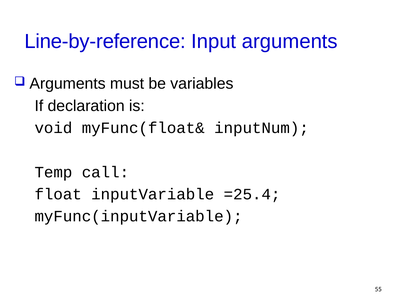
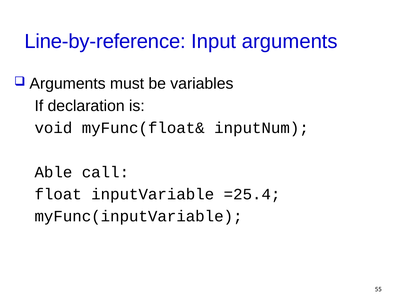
Temp: Temp -> Able
